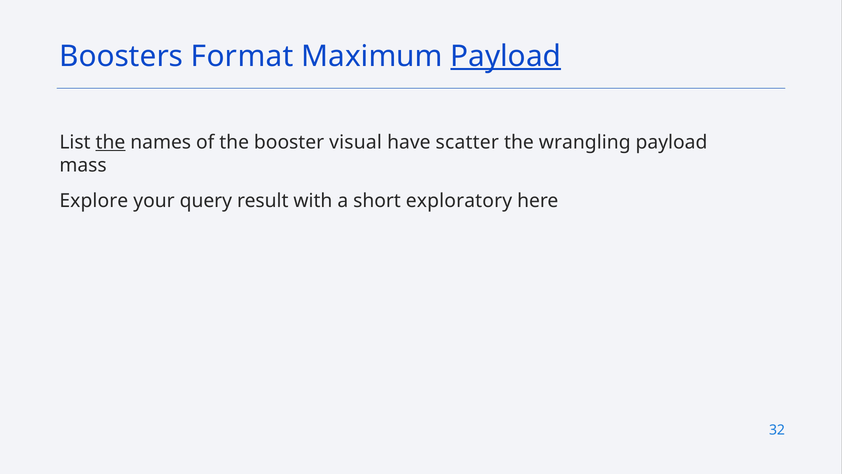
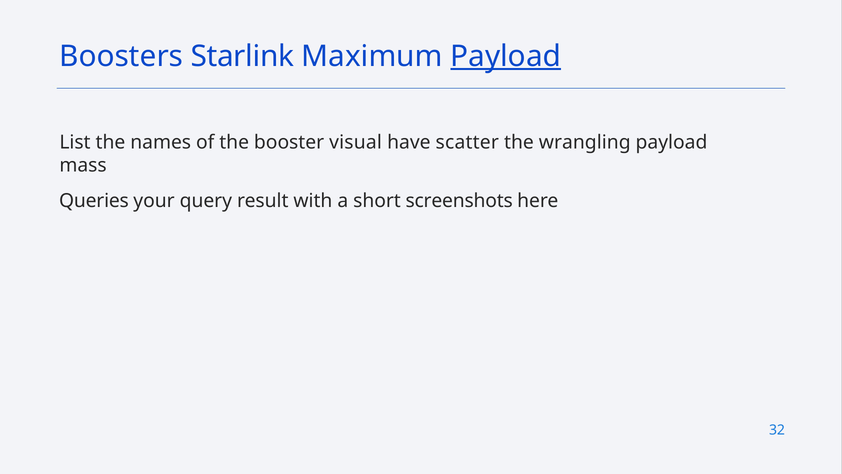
Format: Format -> Starlink
the at (110, 142) underline: present -> none
Explore: Explore -> Queries
exploratory: exploratory -> screenshots
